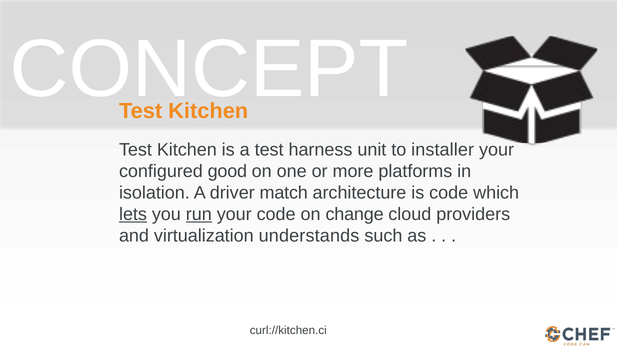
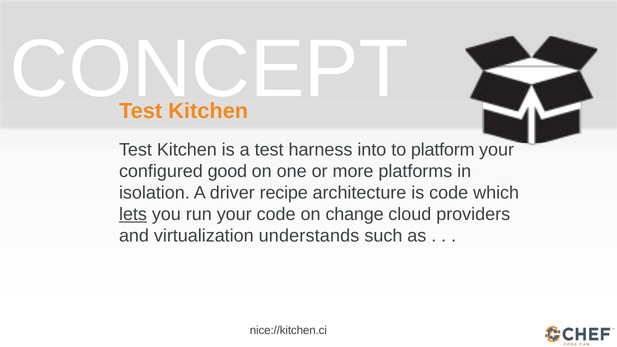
unit: unit -> into
installer: installer -> platform
match: match -> recipe
run underline: present -> none
curl://kitchen.ci: curl://kitchen.ci -> nice://kitchen.ci
